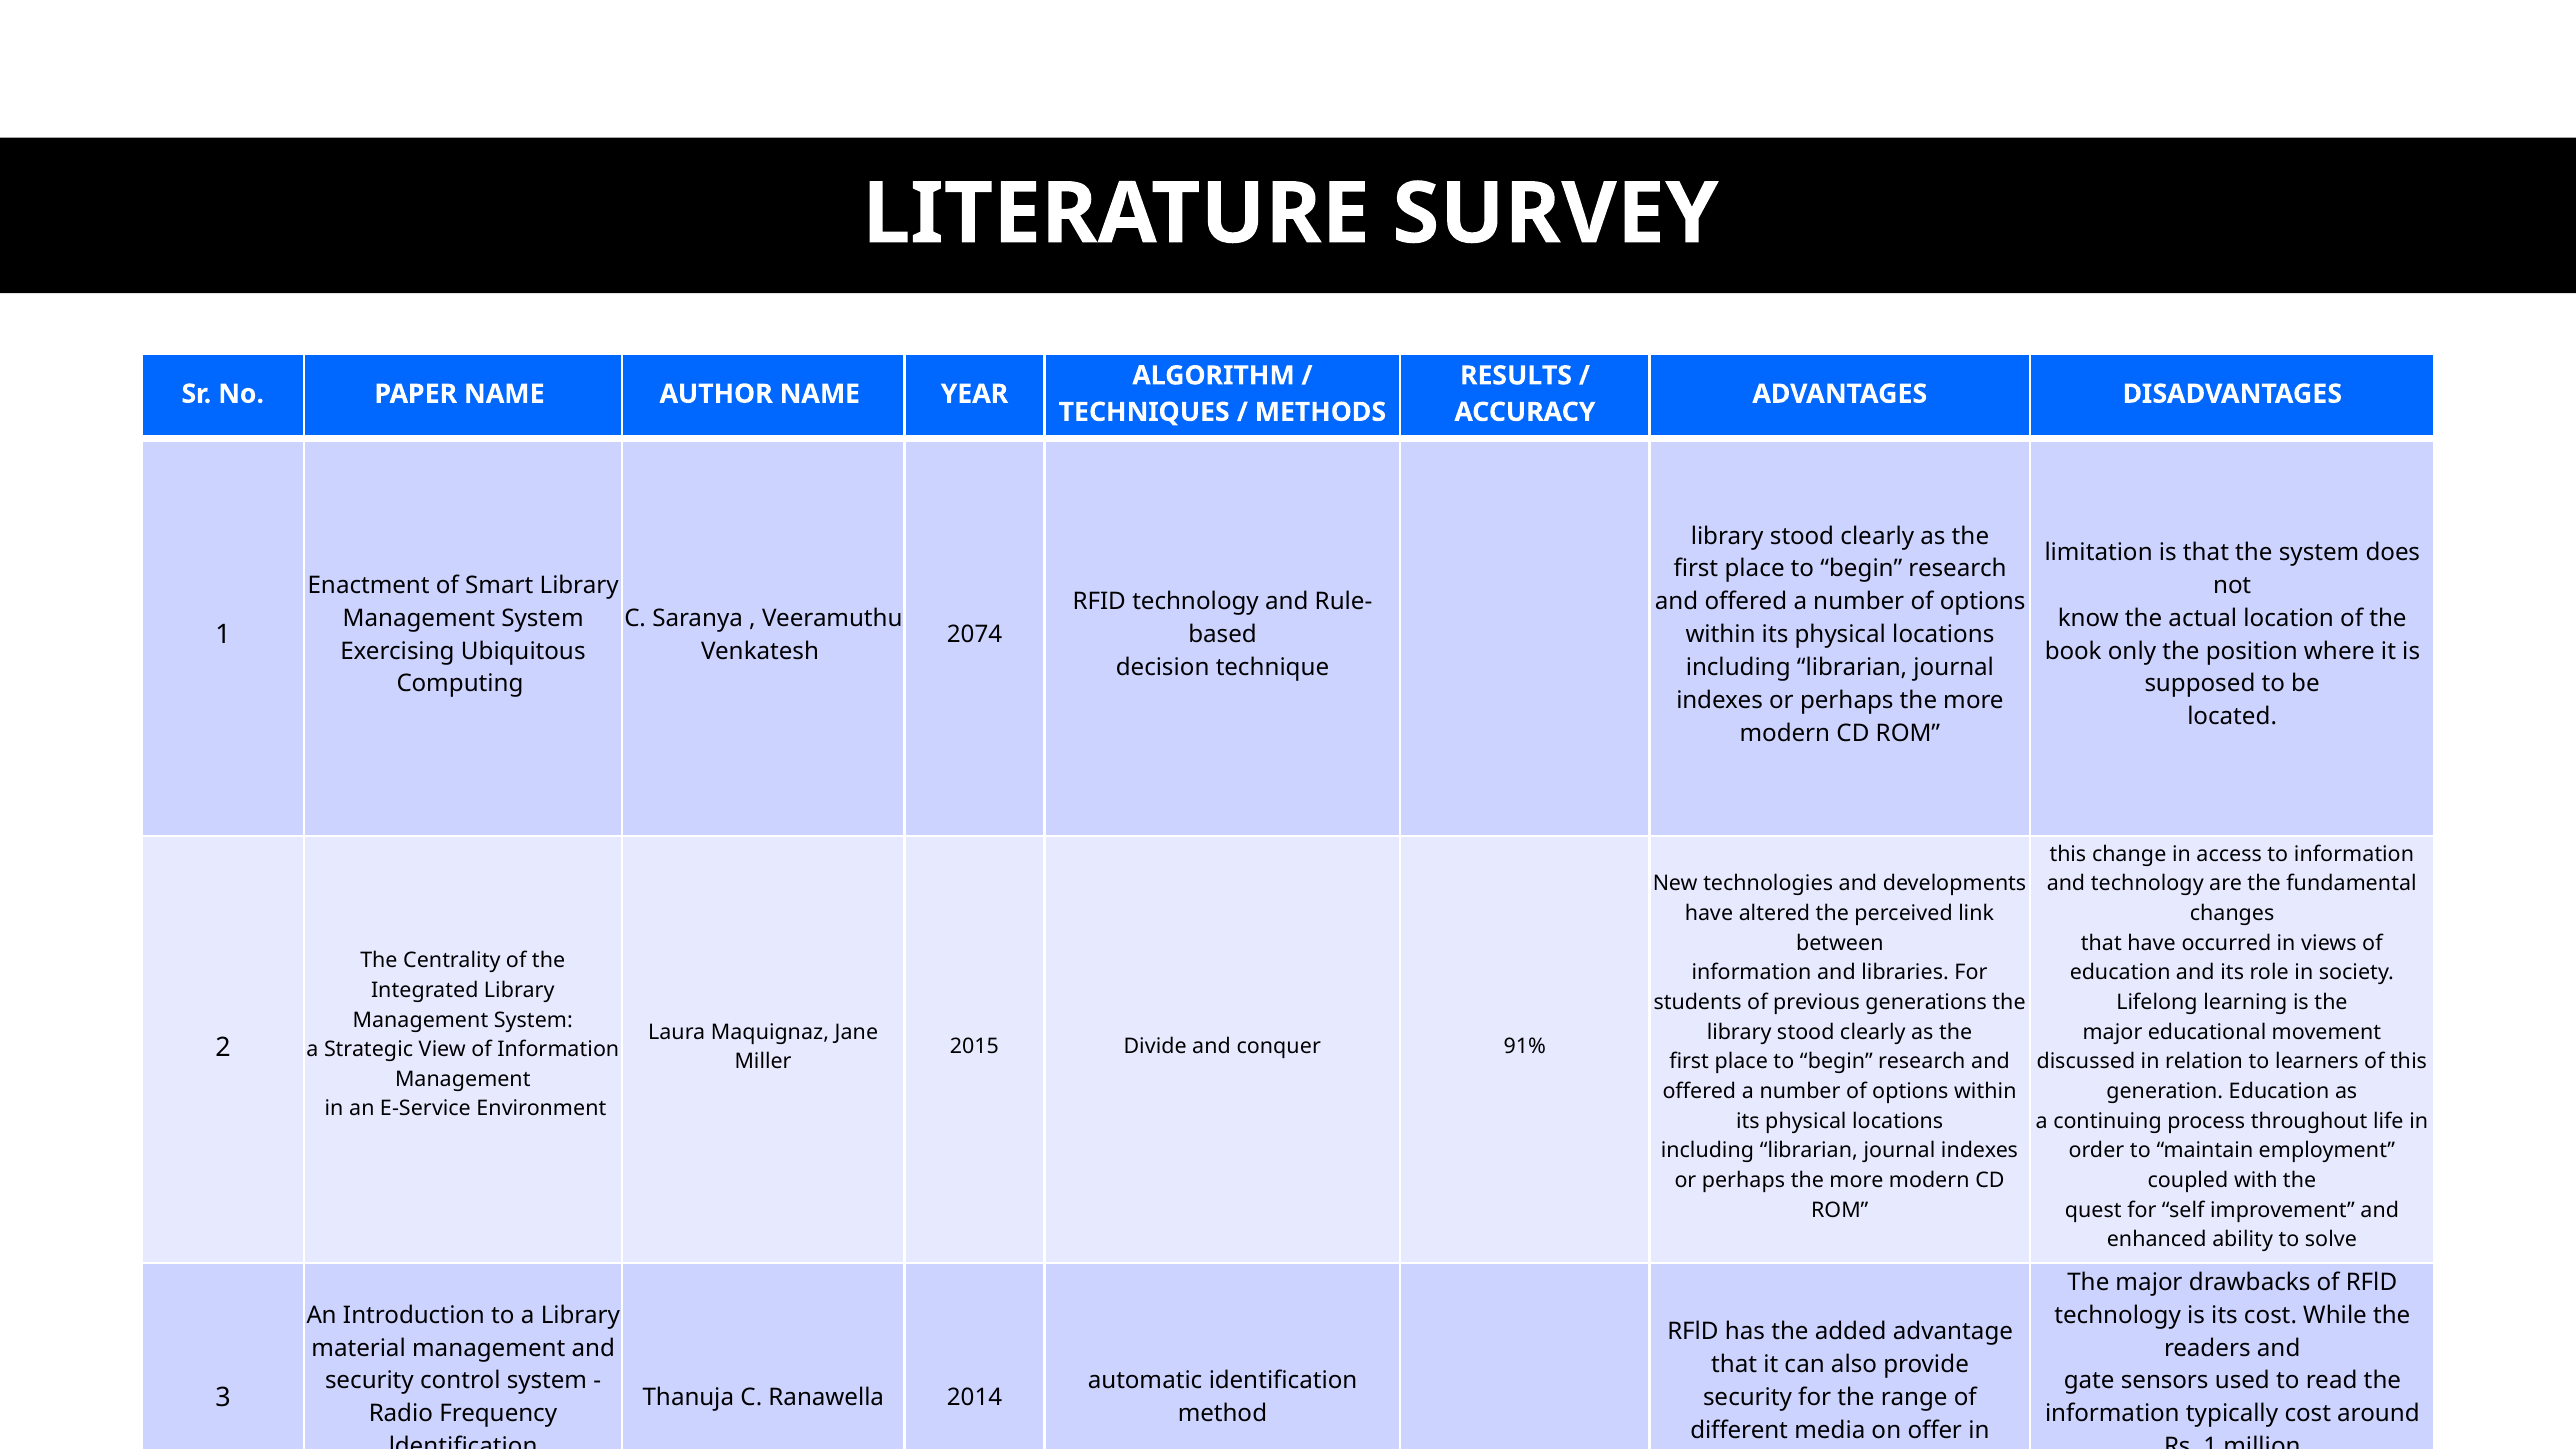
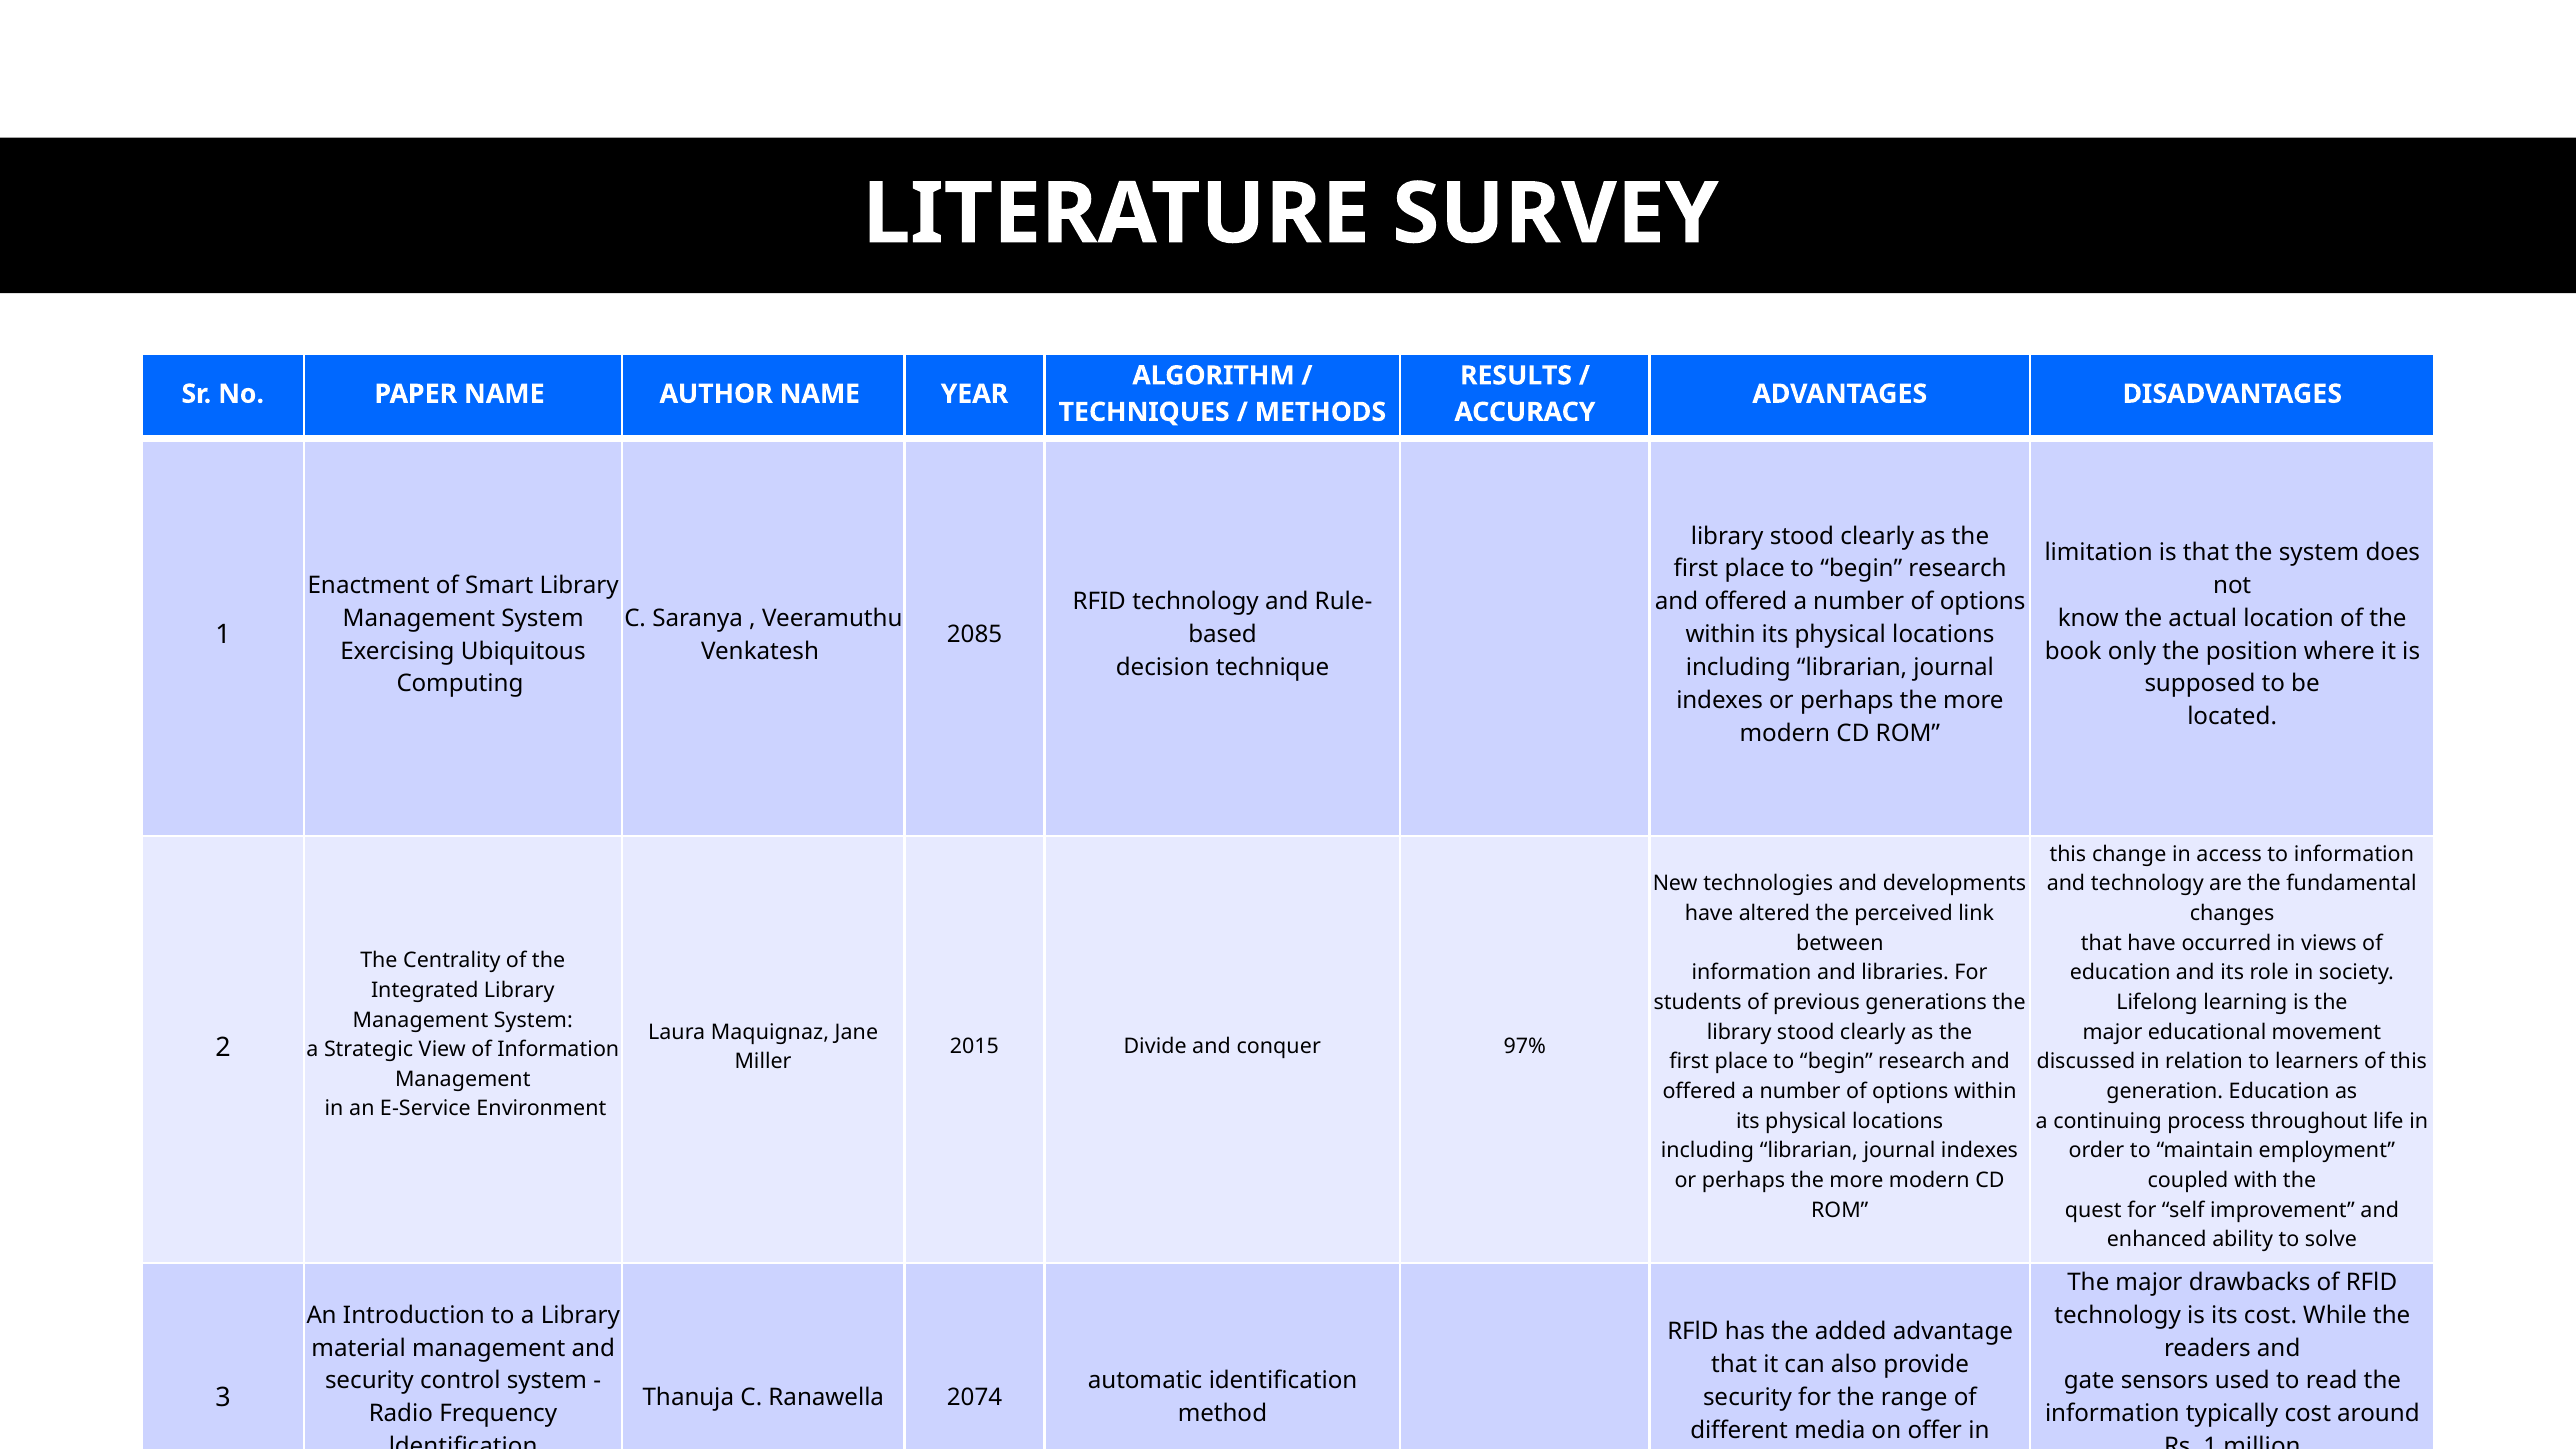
2074: 2074 -> 2085
91%: 91% -> 97%
2014: 2014 -> 2074
